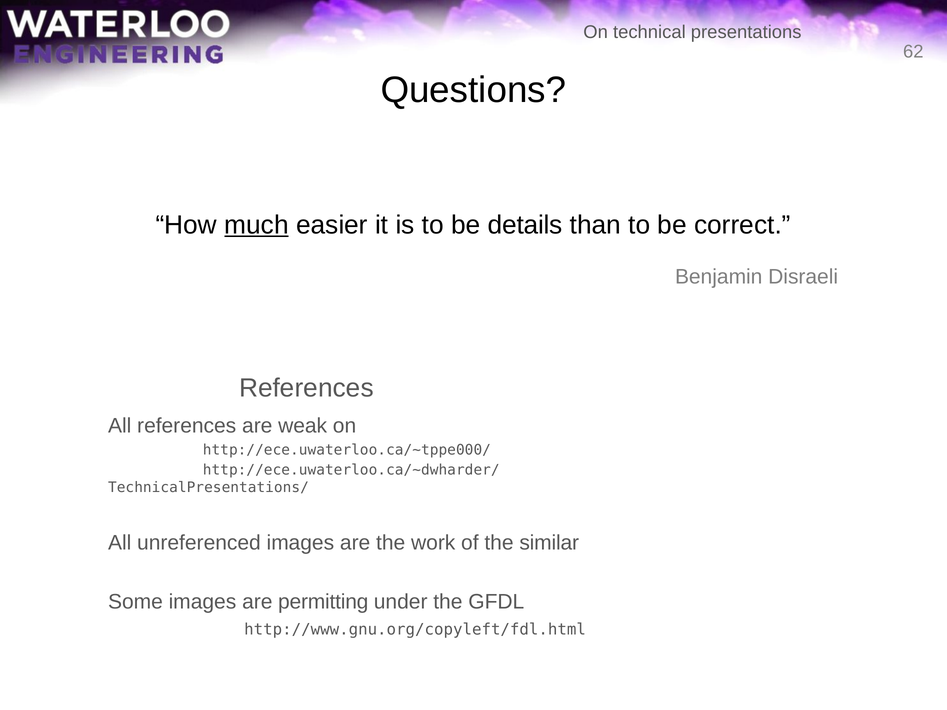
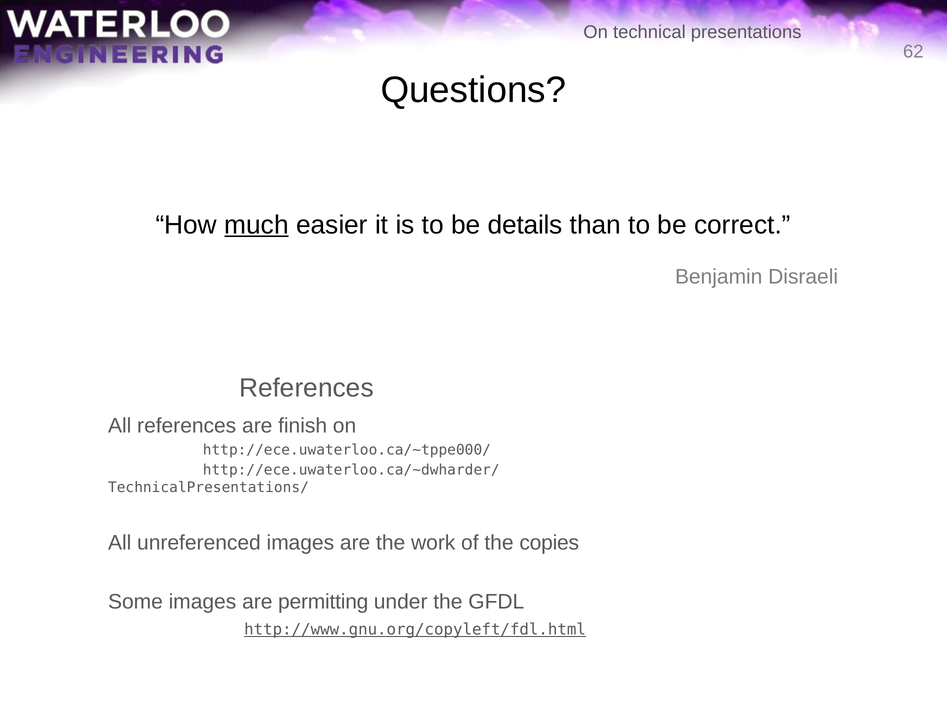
weak: weak -> finish
similar: similar -> copies
http://www.gnu.org/copyleft/fdl.html underline: none -> present
